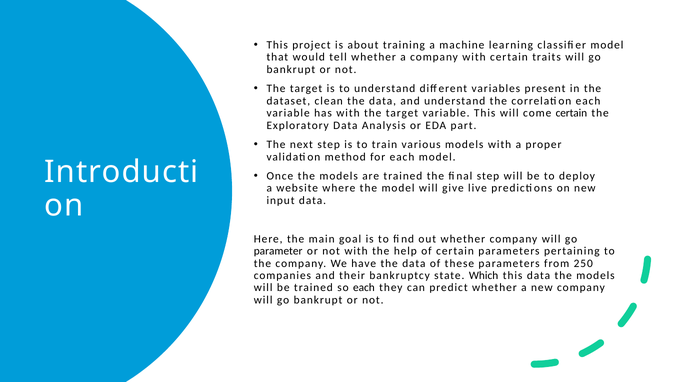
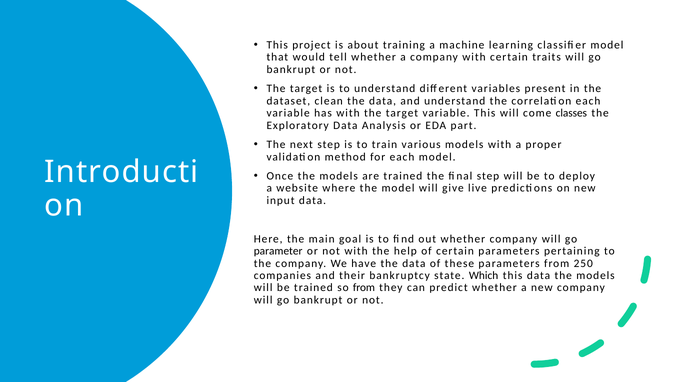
come certain: certain -> classes
so each: each -> from
